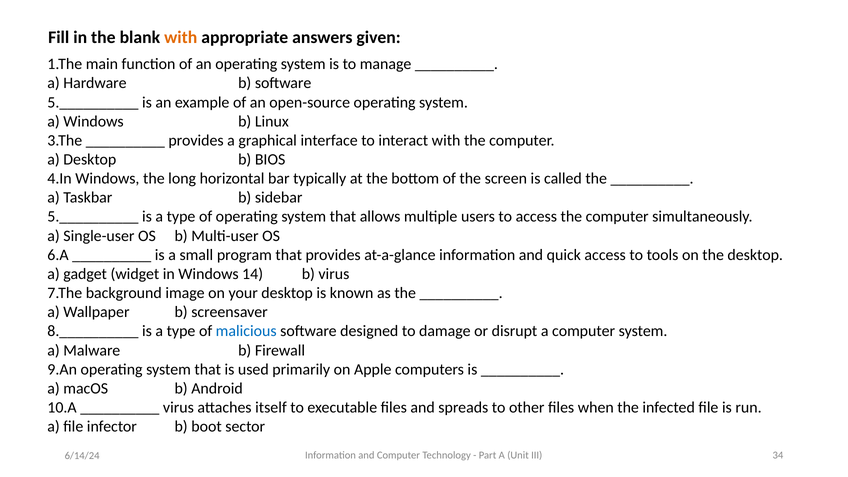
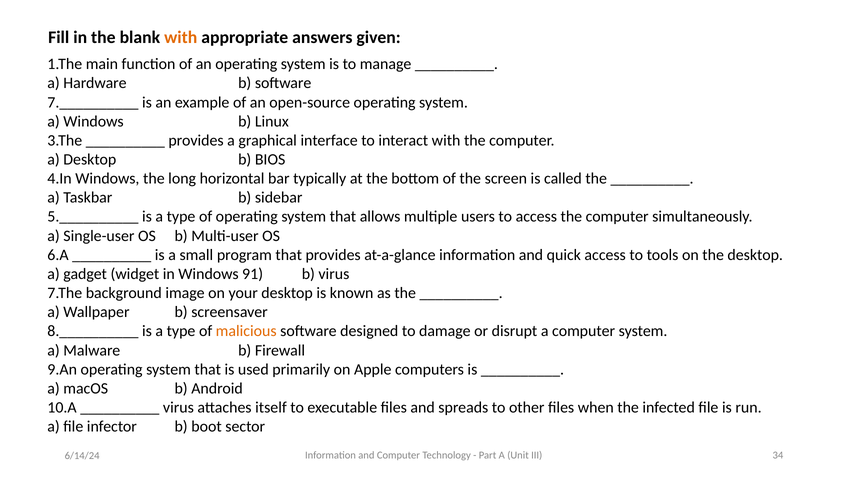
5.__________ at (93, 102): 5.__________ -> 7.__________
14: 14 -> 91
malicious colour: blue -> orange
